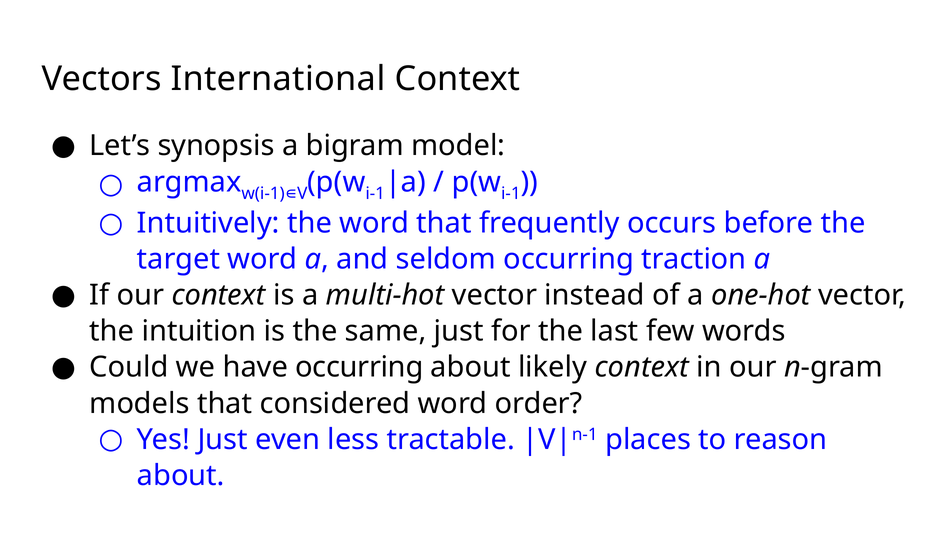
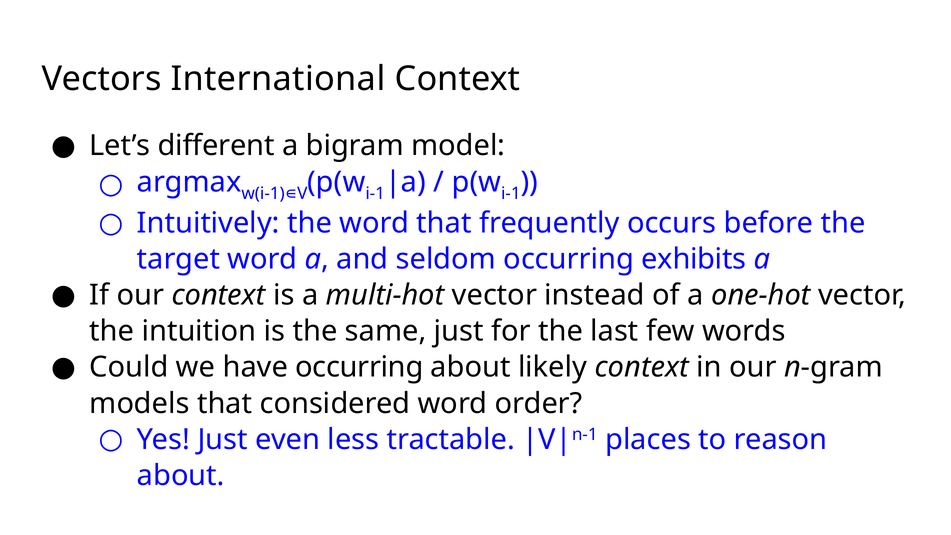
synopsis: synopsis -> different
traction: traction -> exhibits
